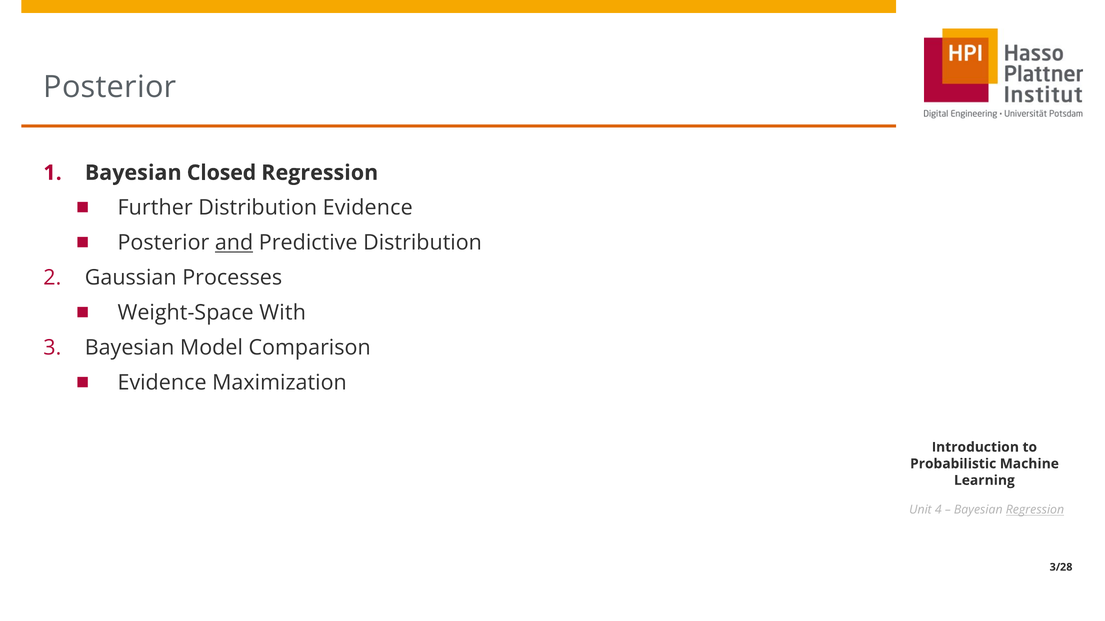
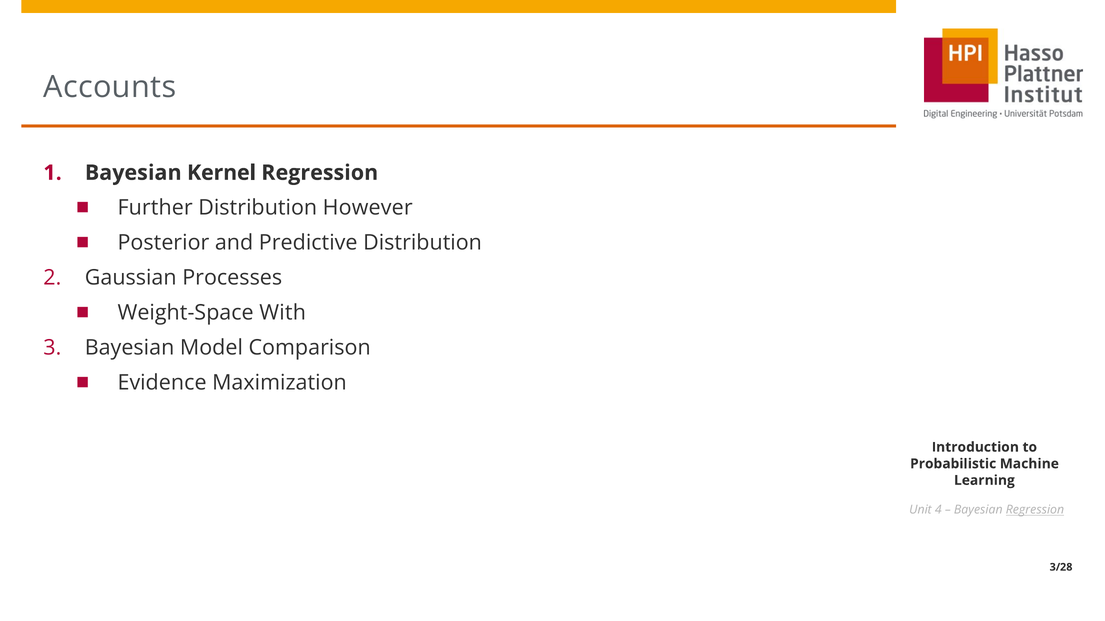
Posterior at (110, 87): Posterior -> Accounts
Closed: Closed -> Kernel
Distribution Evidence: Evidence -> However
and underline: present -> none
